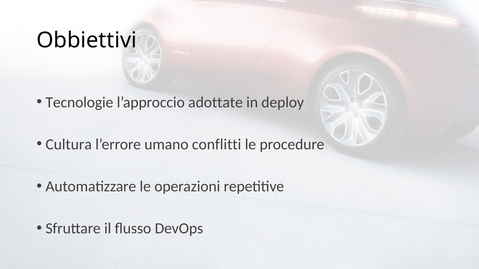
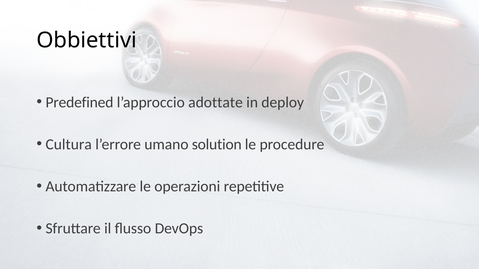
Tecnologie: Tecnologie -> Predefined
conflitti: conflitti -> solution
